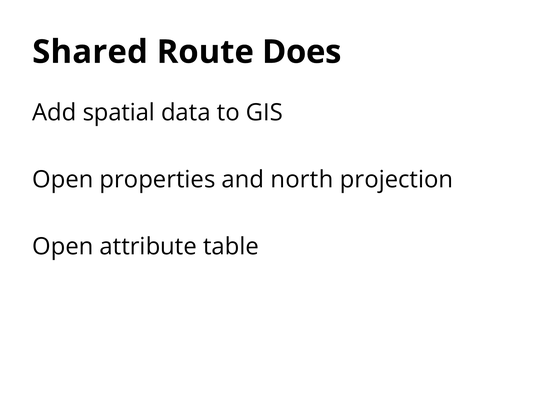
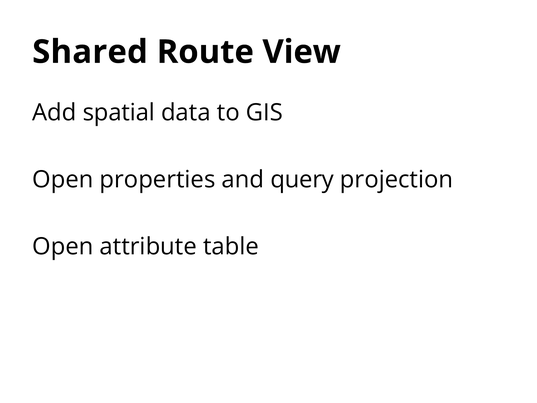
Does: Does -> View
north: north -> query
